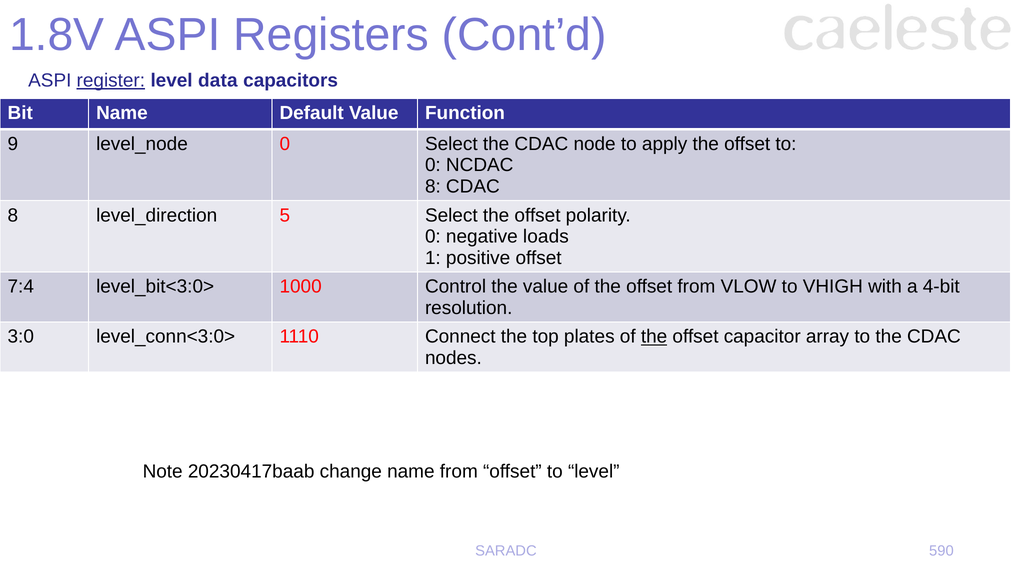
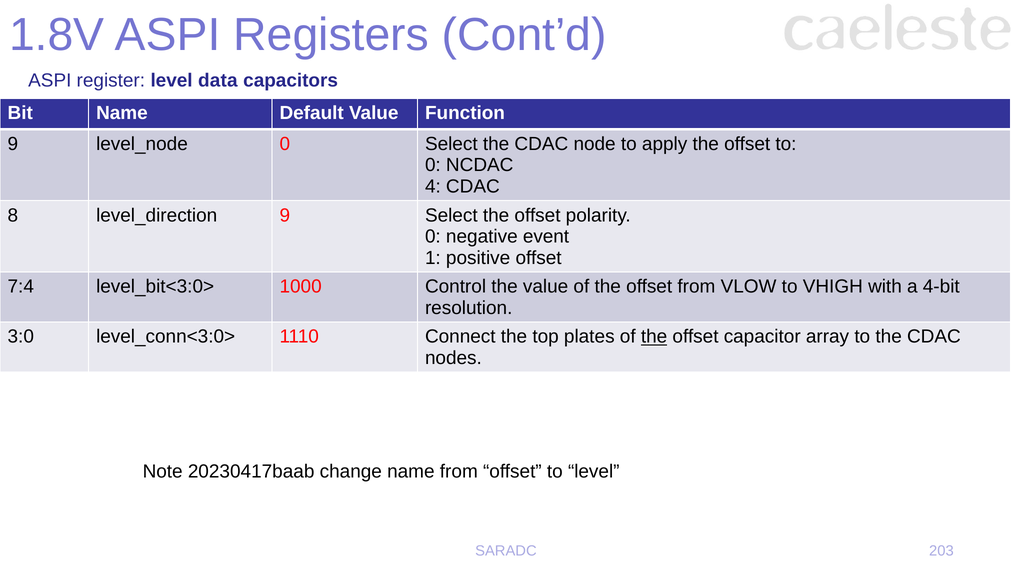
register underline: present -> none
8 at (433, 187): 8 -> 4
5 at (285, 215): 5 -> 9
loads: loads -> event
590: 590 -> 203
